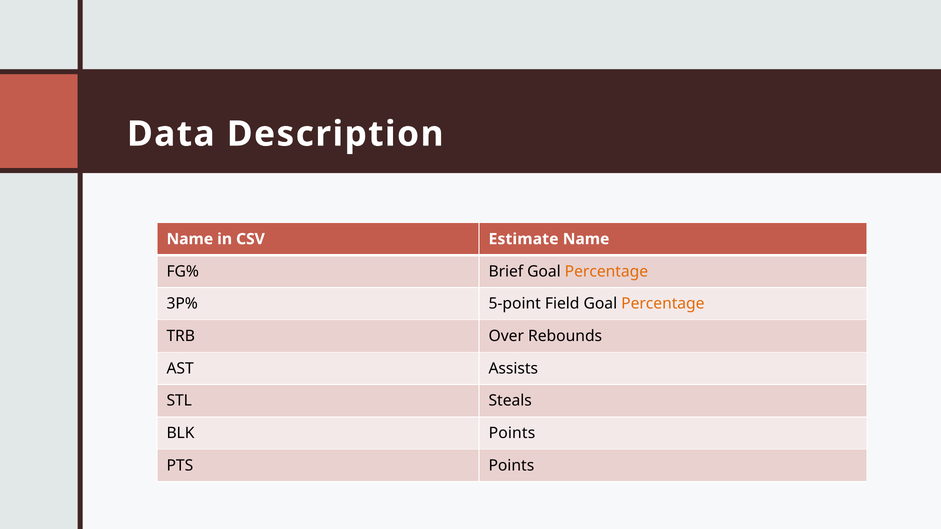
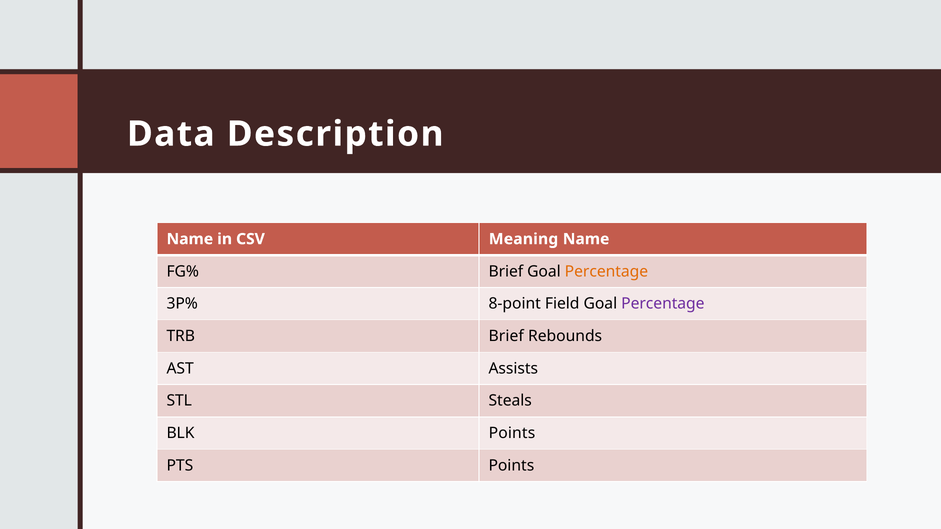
Estimate: Estimate -> Meaning
5-point: 5-point -> 8-point
Percentage at (663, 304) colour: orange -> purple
TRB Over: Over -> Brief
